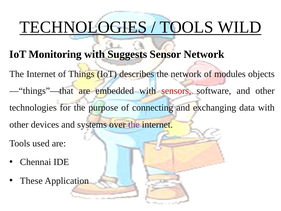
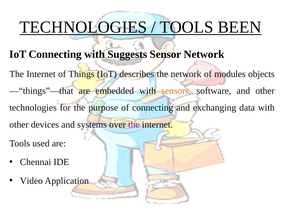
WILD: WILD -> BEEN
IoT Monitoring: Monitoring -> Connecting
sensors colour: red -> orange
These: These -> Video
